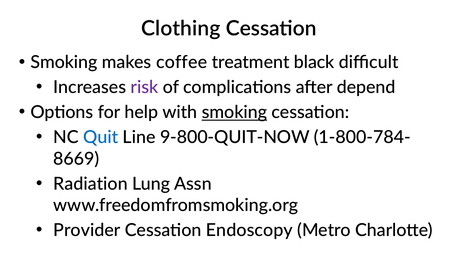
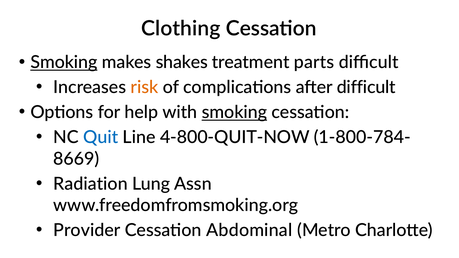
Smoking at (64, 62) underline: none -> present
coffee: coffee -> shakes
black: black -> parts
risk colour: purple -> orange
after depend: depend -> difficult
9-800-QUIT-NOW: 9-800-QUIT-NOW -> 4-800-QUIT-NOW
Endoscopy: Endoscopy -> Abdominal
